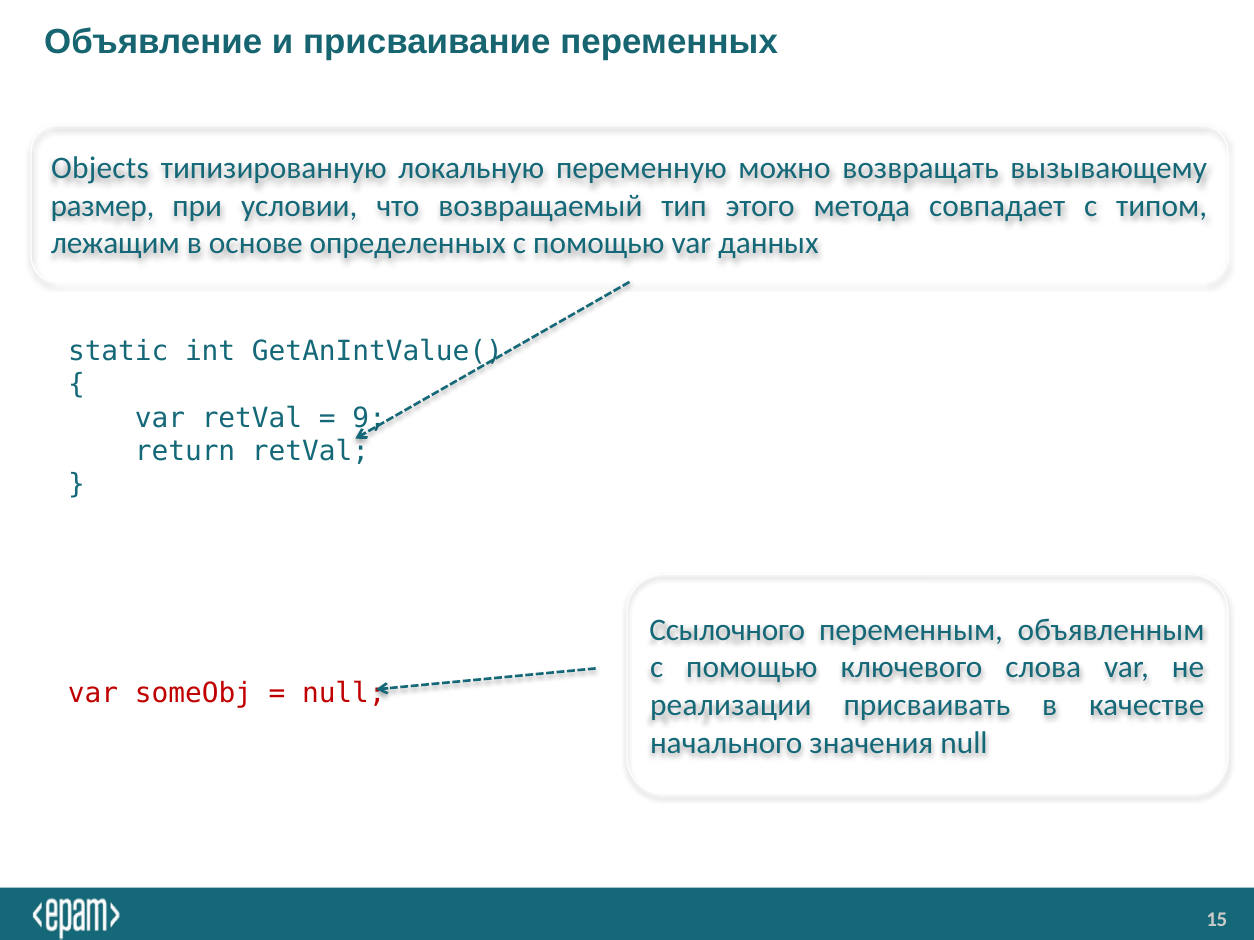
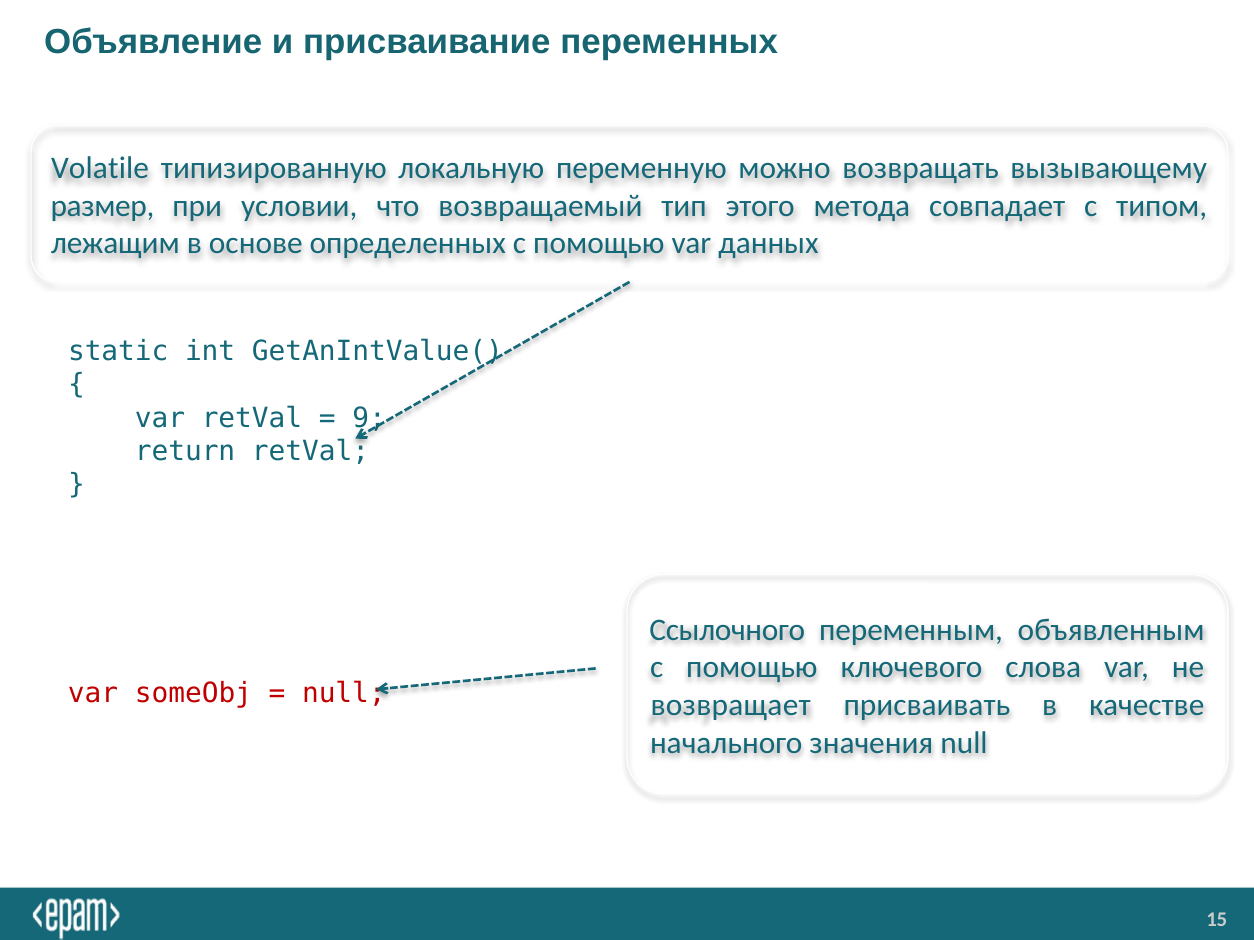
Objects: Objects -> Volatile
реализации: реализации -> возвращает
